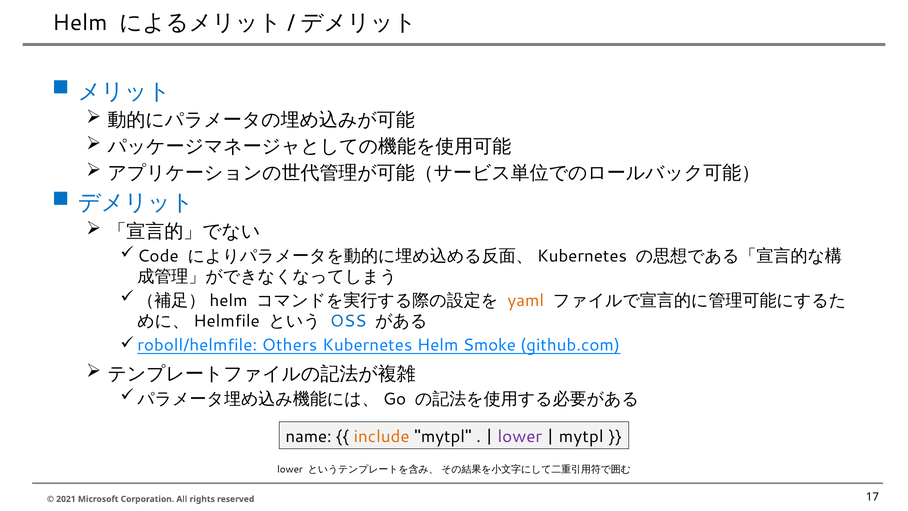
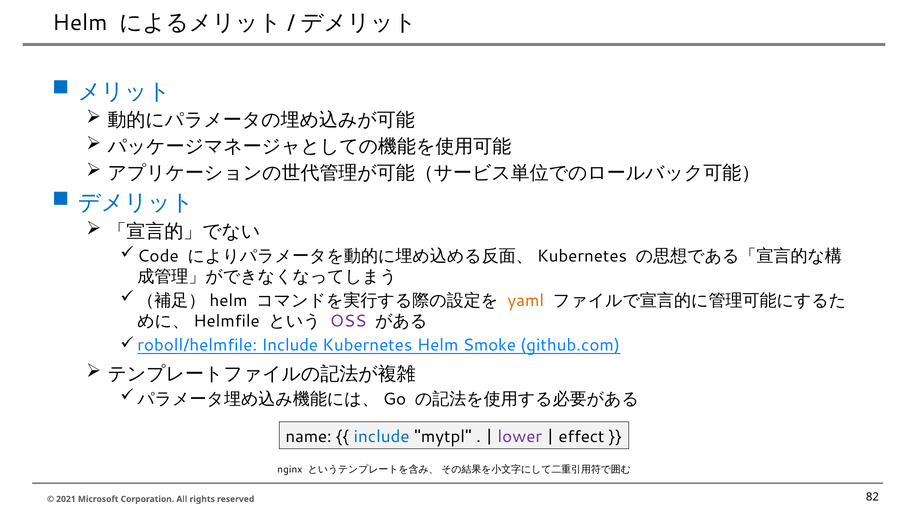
OSS colour: blue -> purple
Others at (290, 345): Others -> Include
include at (382, 436) colour: orange -> blue
mytpl at (581, 436): mytpl -> effect
lower at (290, 469): lower -> nginx
17: 17 -> 82
